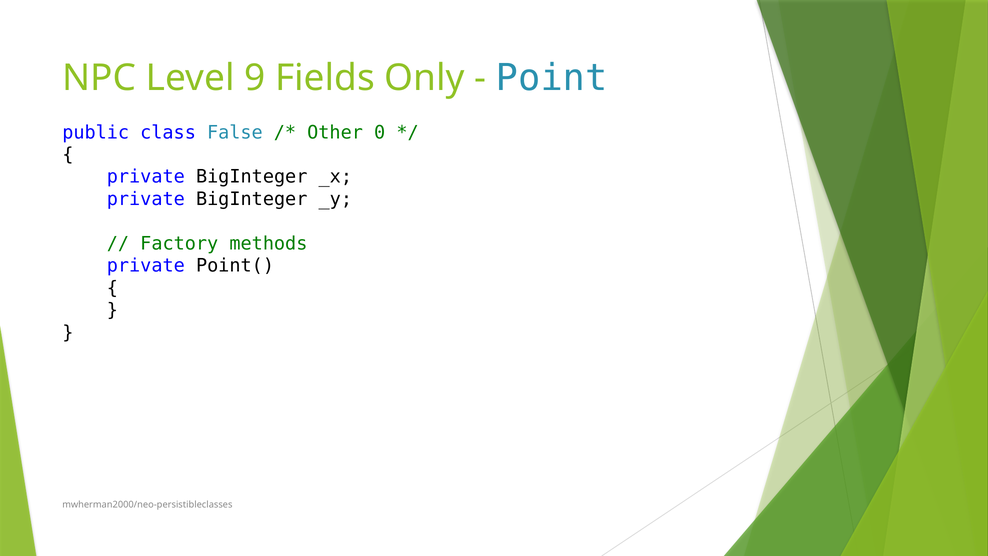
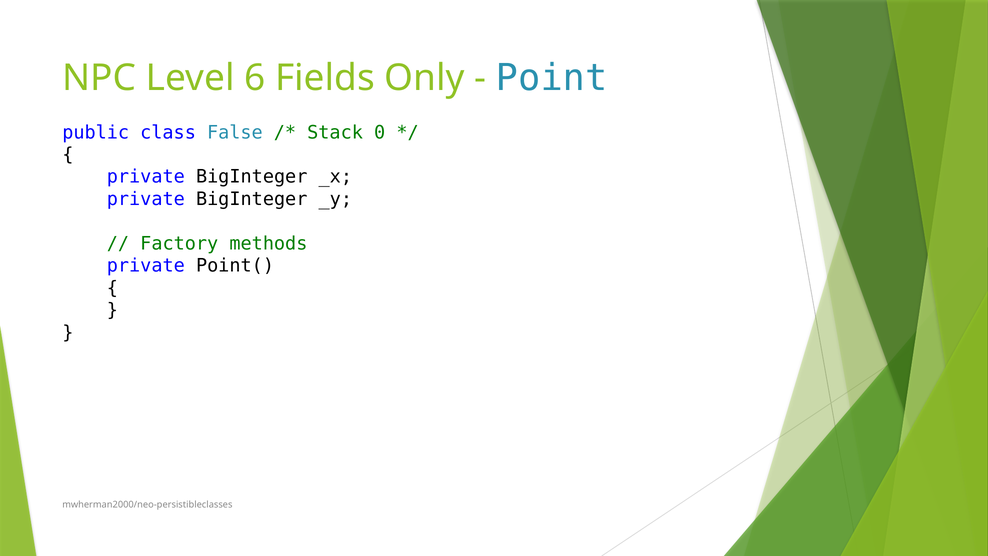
9: 9 -> 6
Other: Other -> Stack
